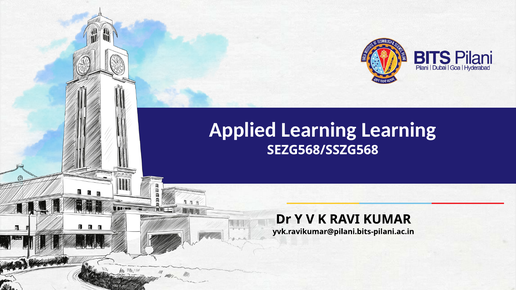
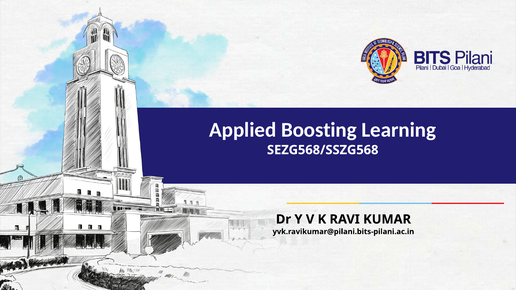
Applied Learning: Learning -> Boosting
